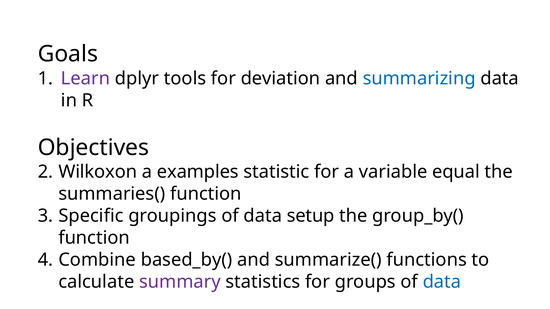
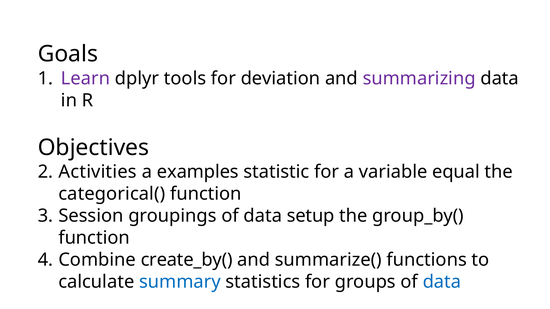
summarizing colour: blue -> purple
Wilkoxon: Wilkoxon -> Activities
summaries(: summaries( -> categorical(
Specific: Specific -> Session
based_by(: based_by( -> create_by(
summary colour: purple -> blue
